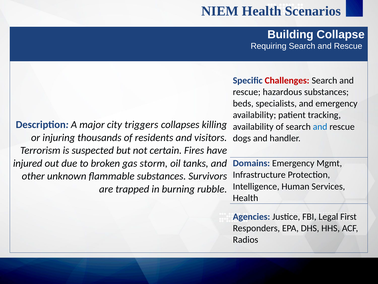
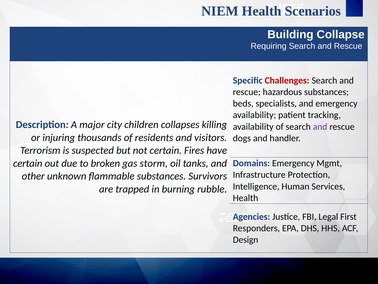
triggers: triggers -> children
and at (320, 126) colour: blue -> purple
injured at (28, 163): injured -> certain
Radios: Radios -> Design
